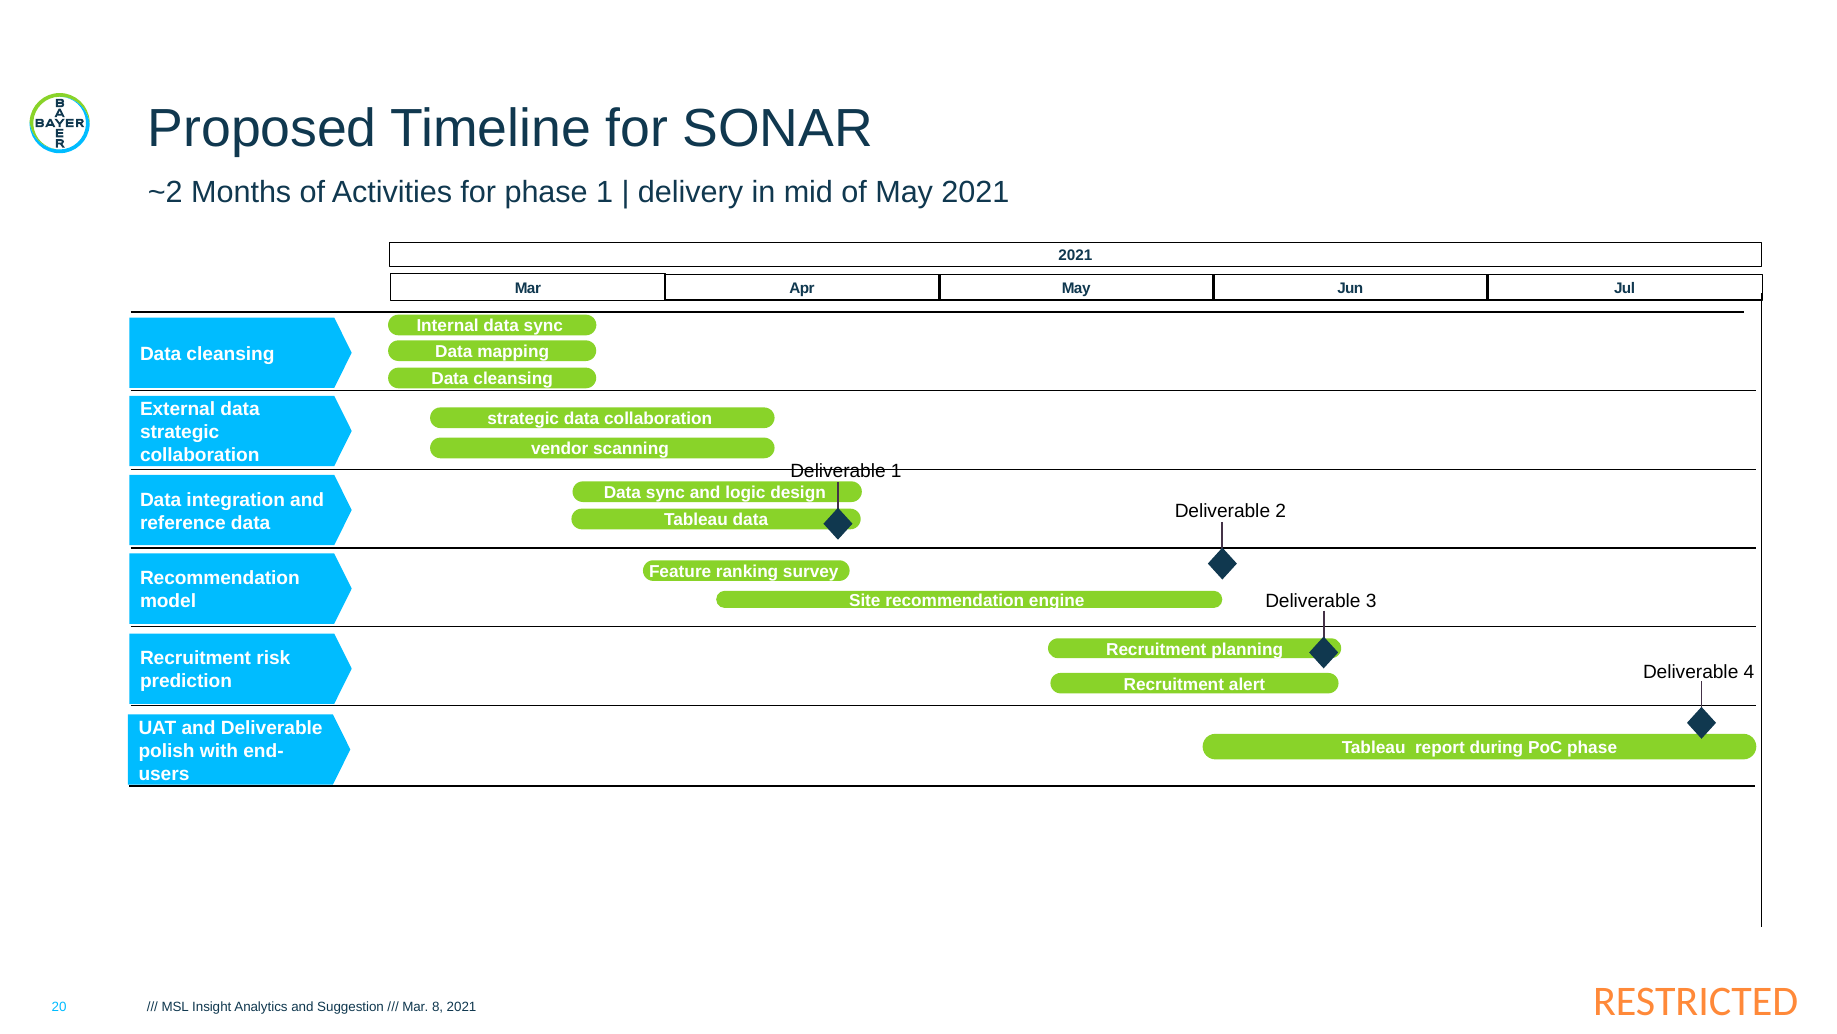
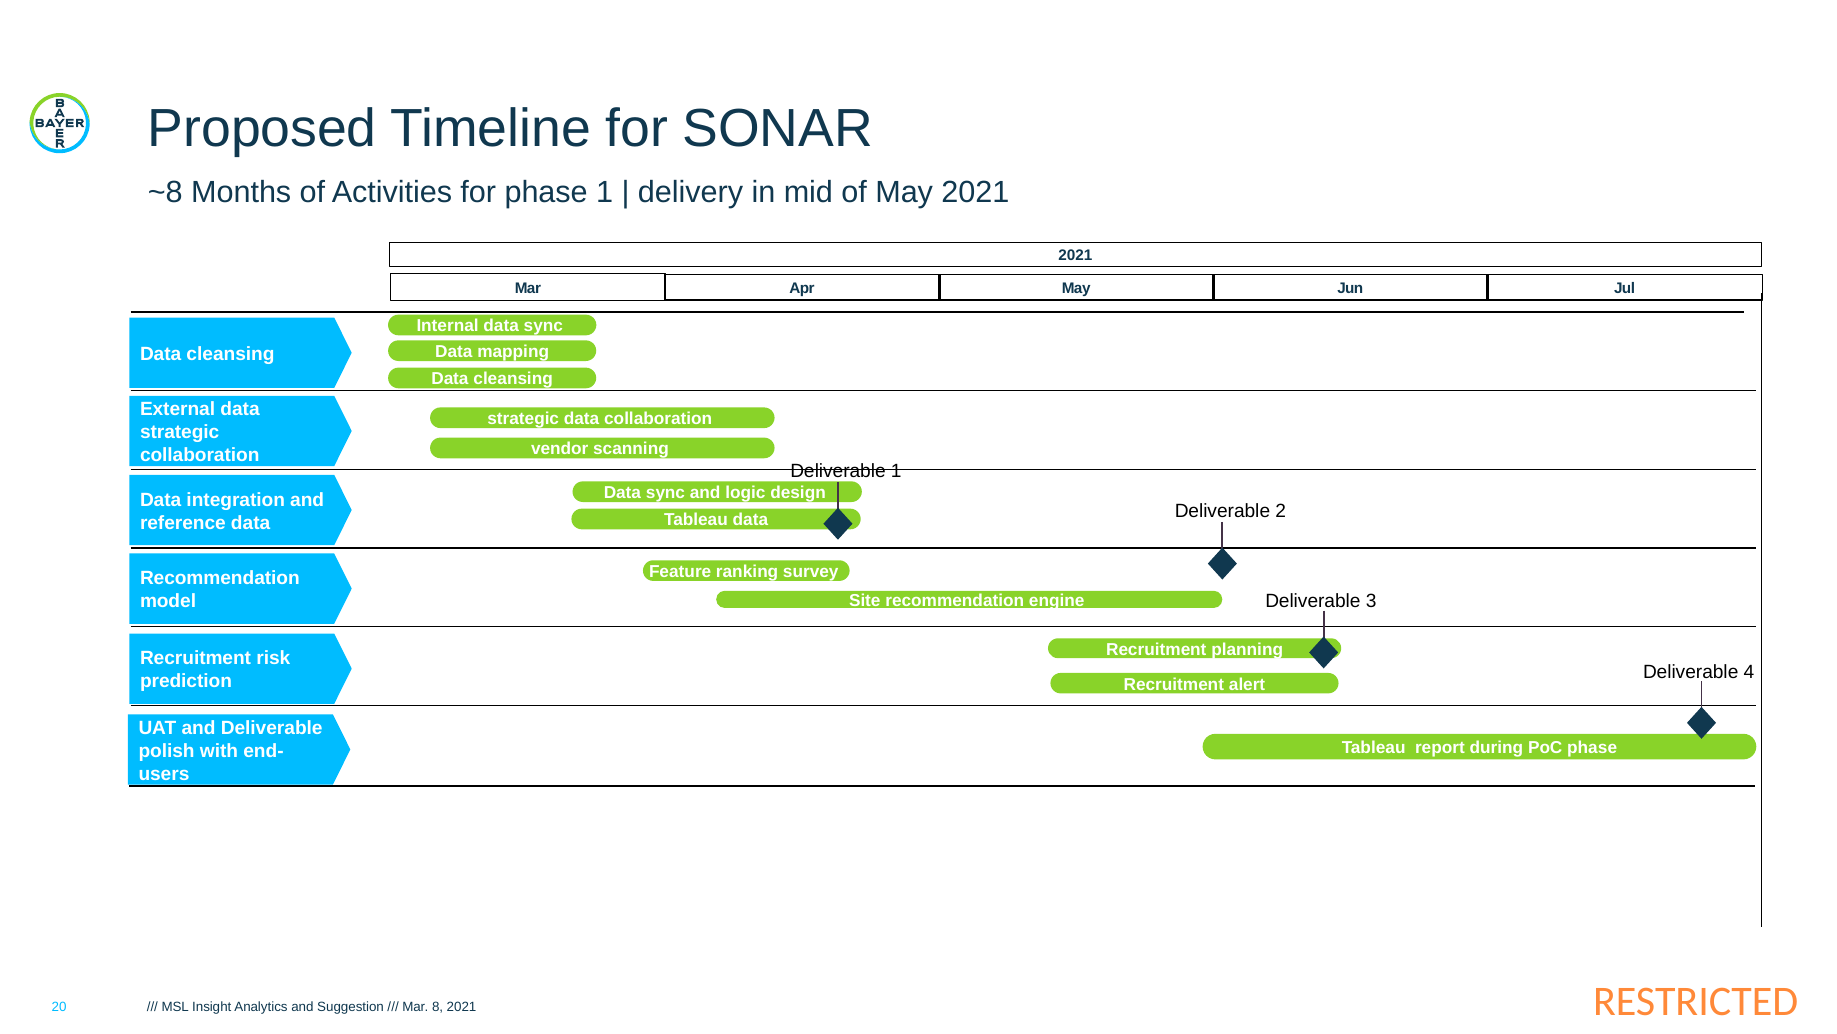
~2: ~2 -> ~8
